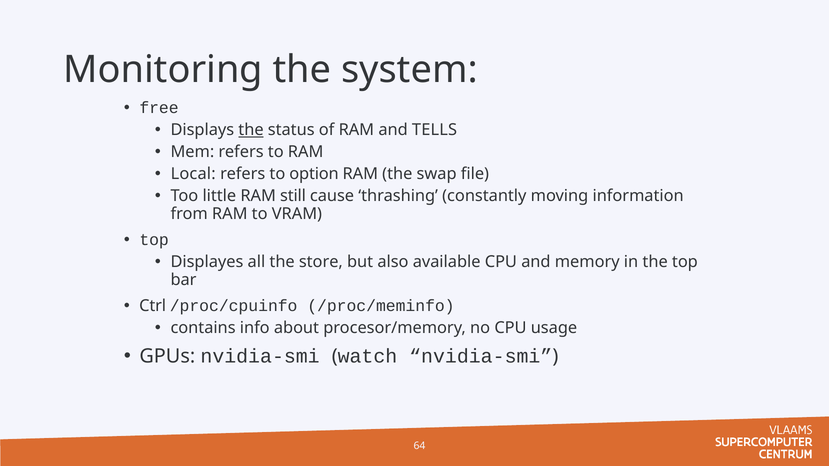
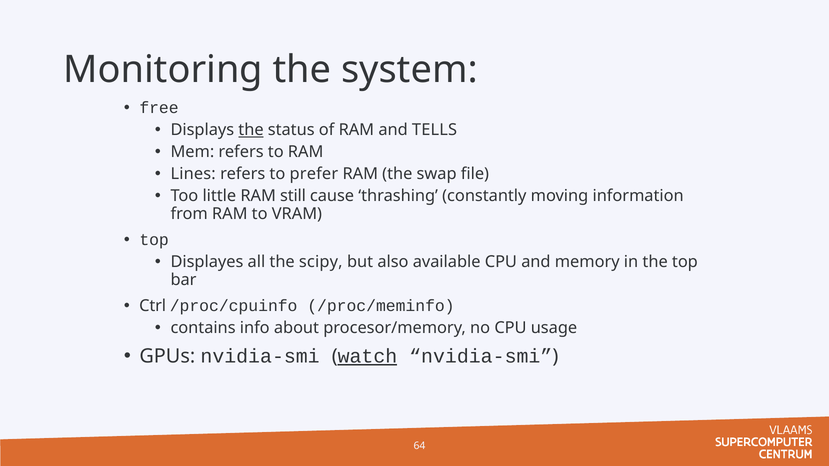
Local: Local -> Lines
option: option -> prefer
store: store -> scipy
watch underline: none -> present
